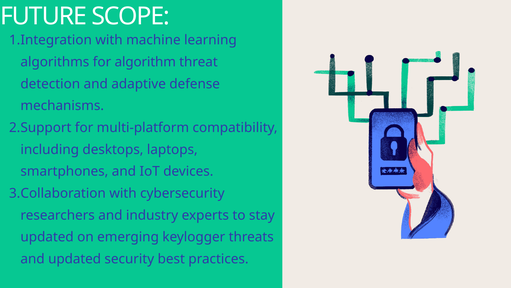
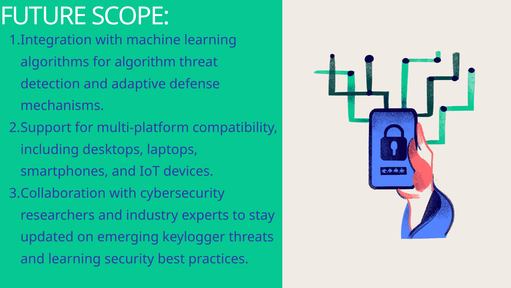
and updated: updated -> learning
